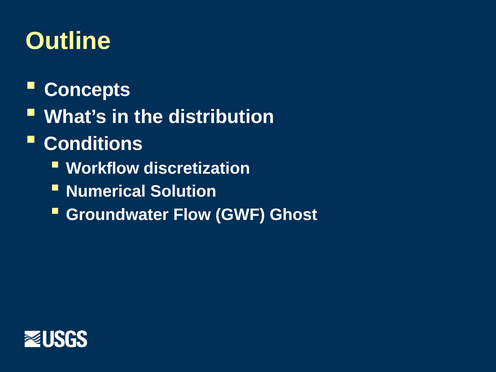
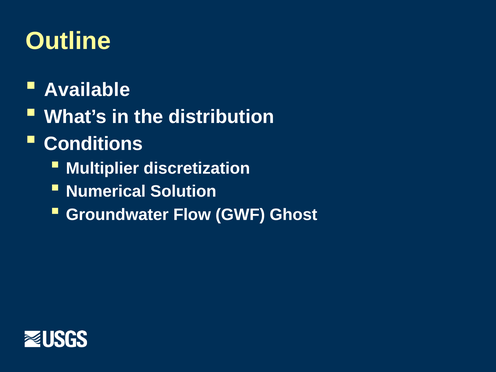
Concepts: Concepts -> Available
Workflow: Workflow -> Multiplier
